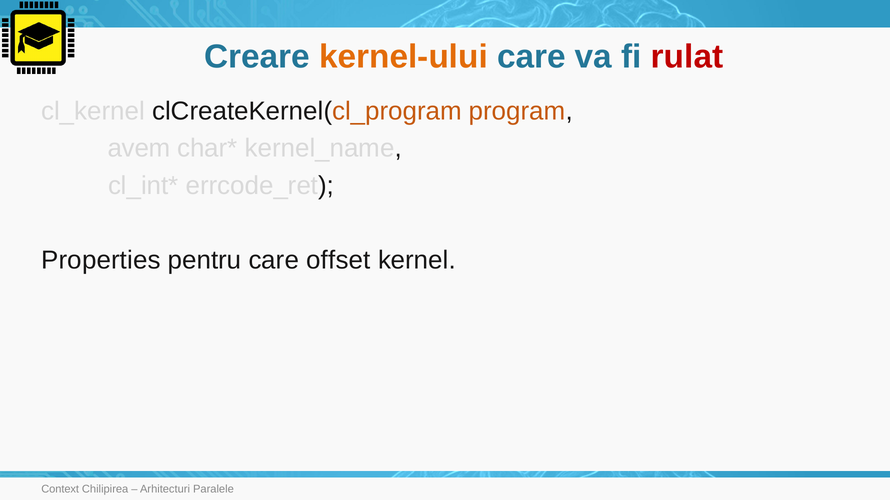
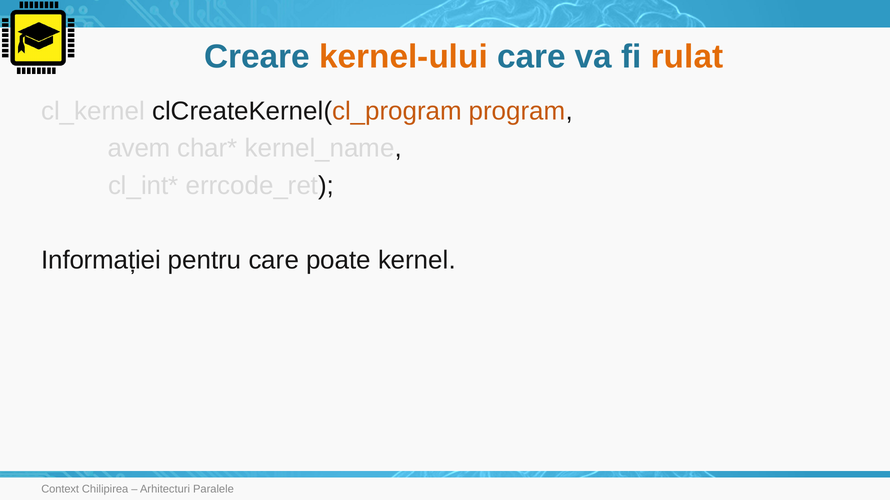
rulat colour: red -> orange
Properties: Properties -> Informației
offset: offset -> poate
